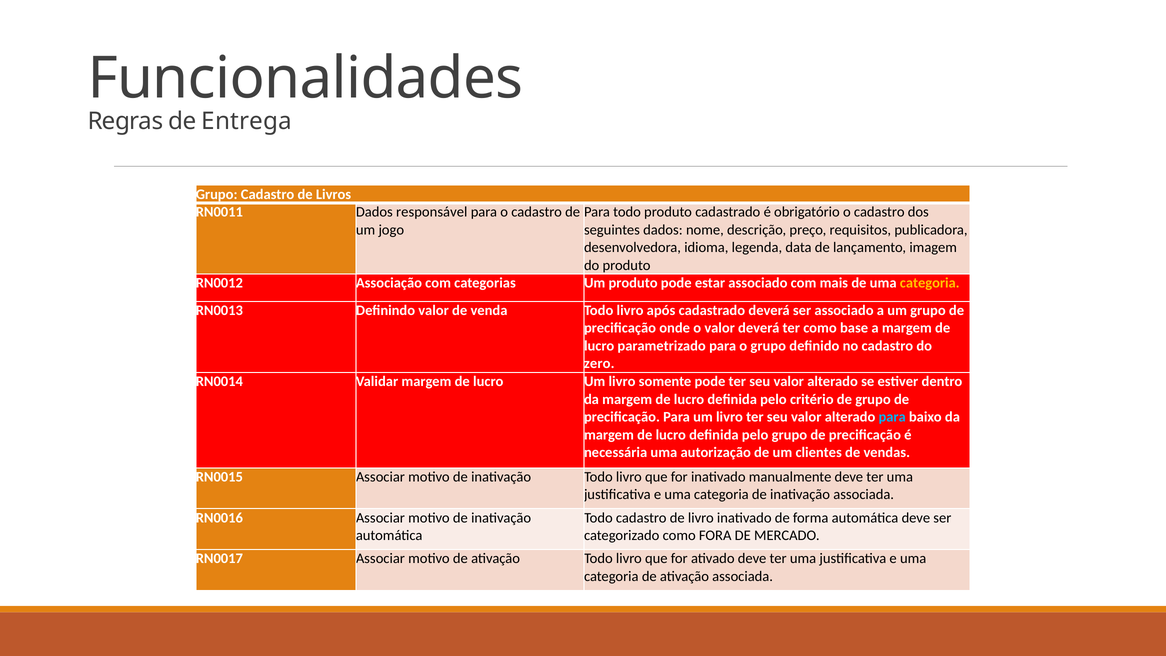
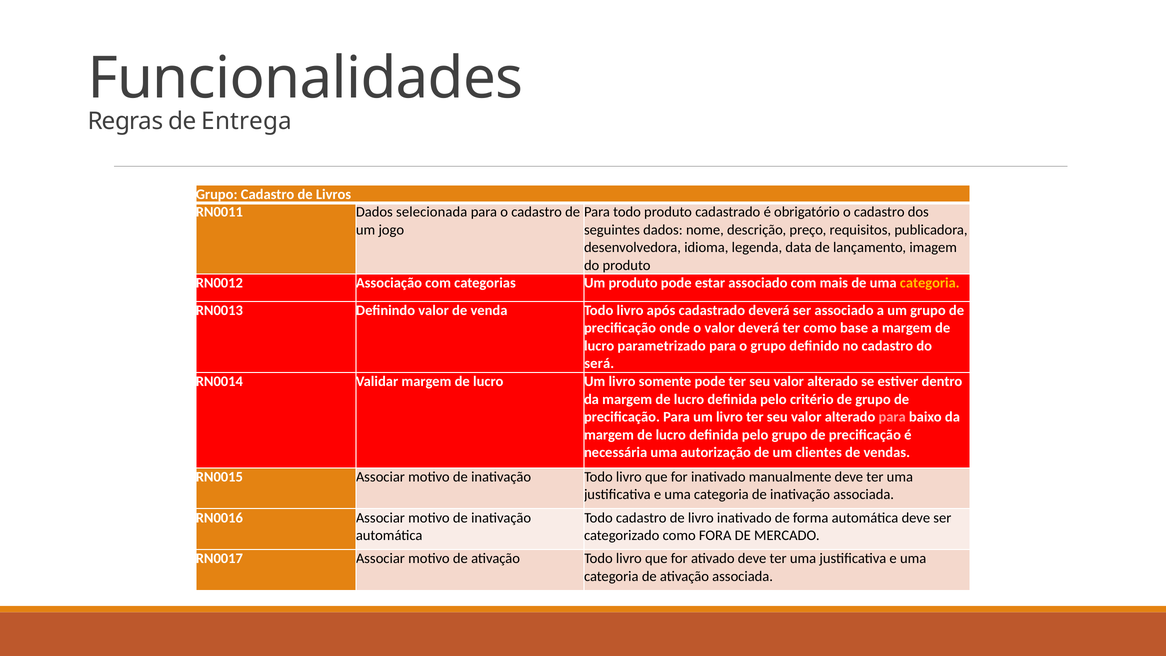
responsável: responsável -> selecionada
zero: zero -> será
para at (892, 417) colour: light blue -> pink
